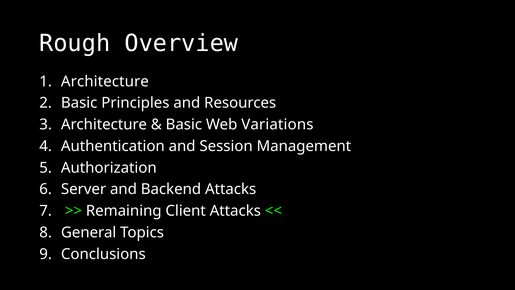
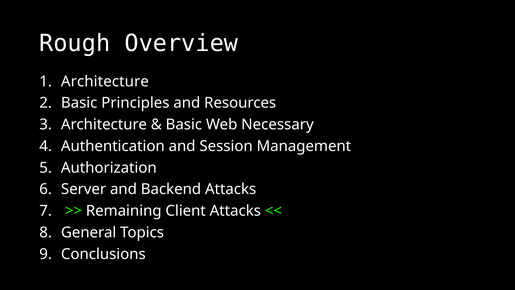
Variations: Variations -> Necessary
